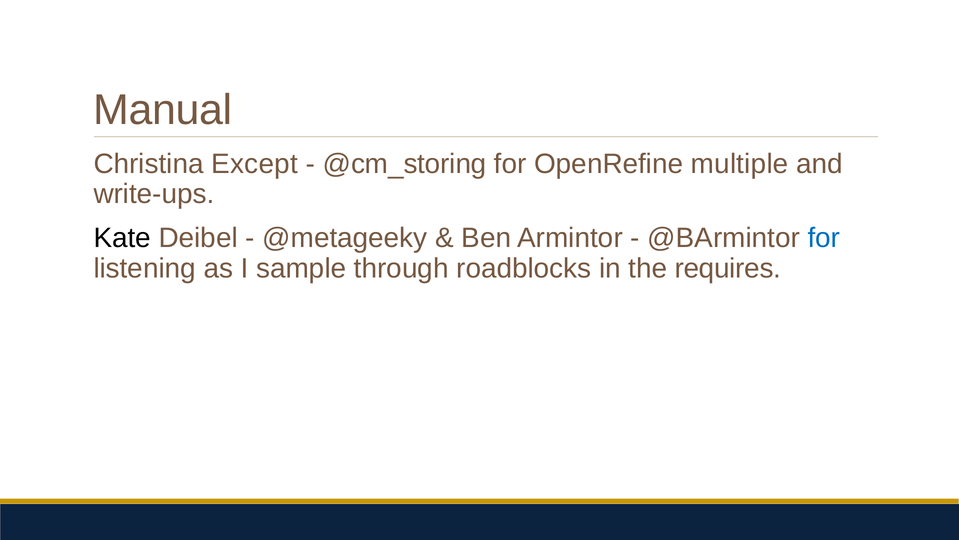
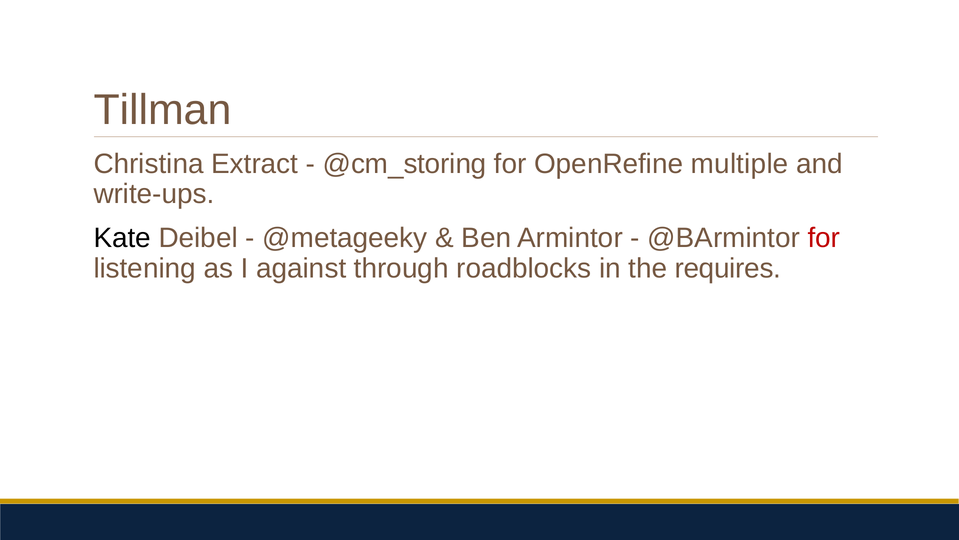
Manual: Manual -> Tillman
Except: Except -> Extract
for at (824, 238) colour: blue -> red
sample: sample -> against
